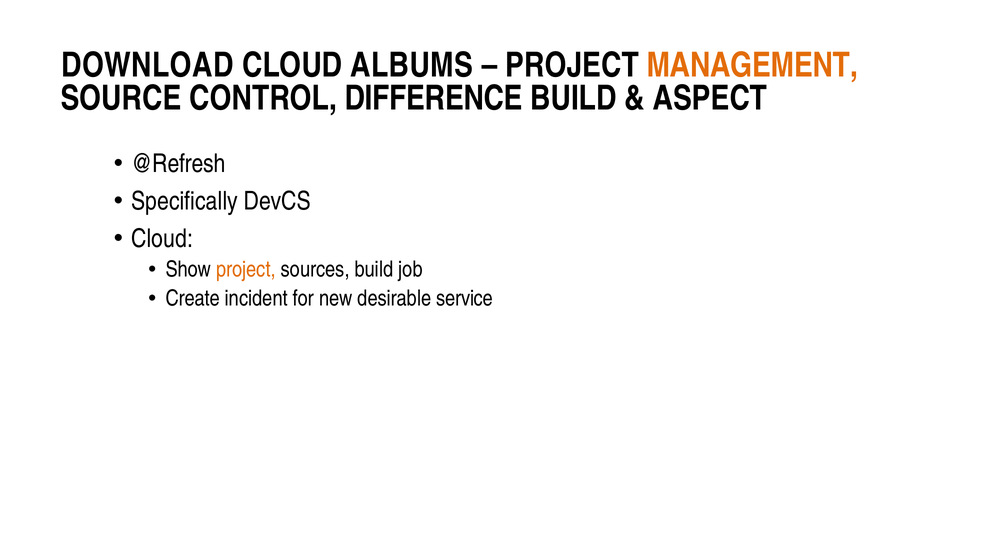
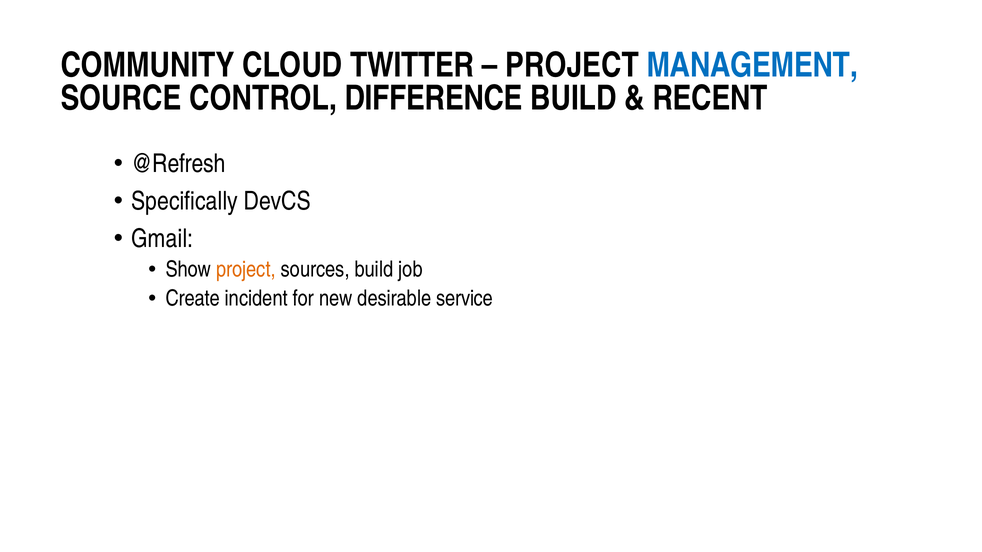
DOWNLOAD: DOWNLOAD -> COMMUNITY
ALBUMS: ALBUMS -> TWITTER
MANAGEMENT colour: orange -> blue
ASPECT: ASPECT -> RECENT
Cloud at (162, 239): Cloud -> Gmail
